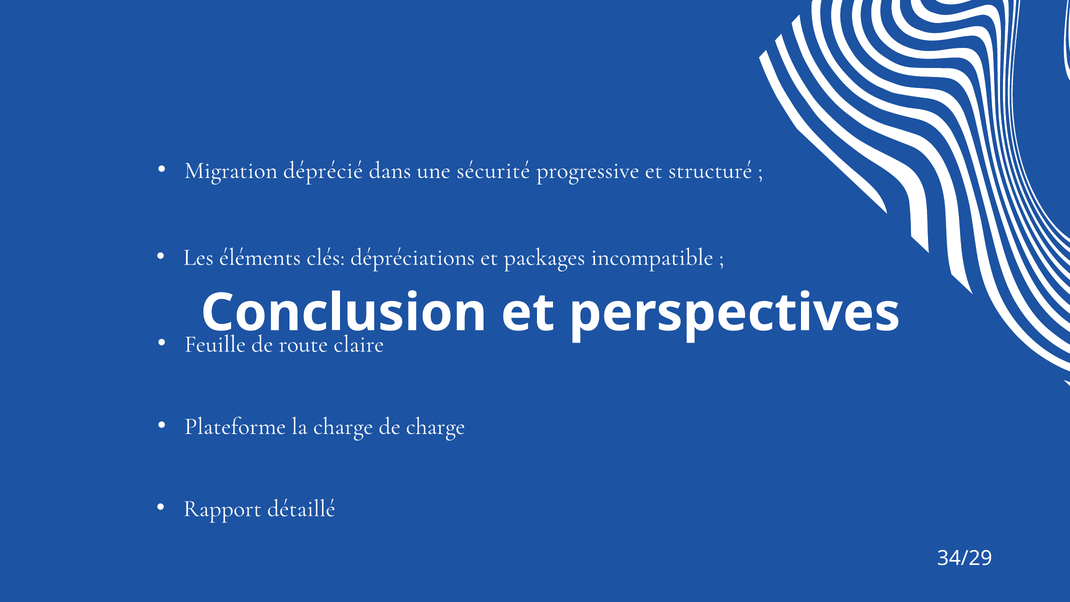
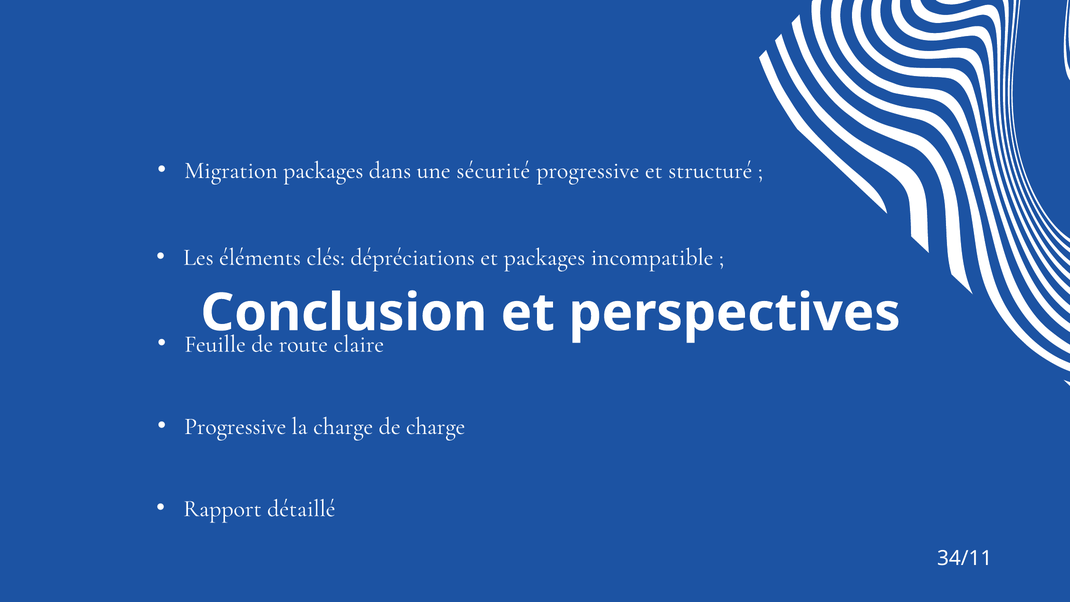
Migration déprécié: déprécié -> packages
Plateforme at (235, 426): Plateforme -> Progressive
34/29: 34/29 -> 34/11
